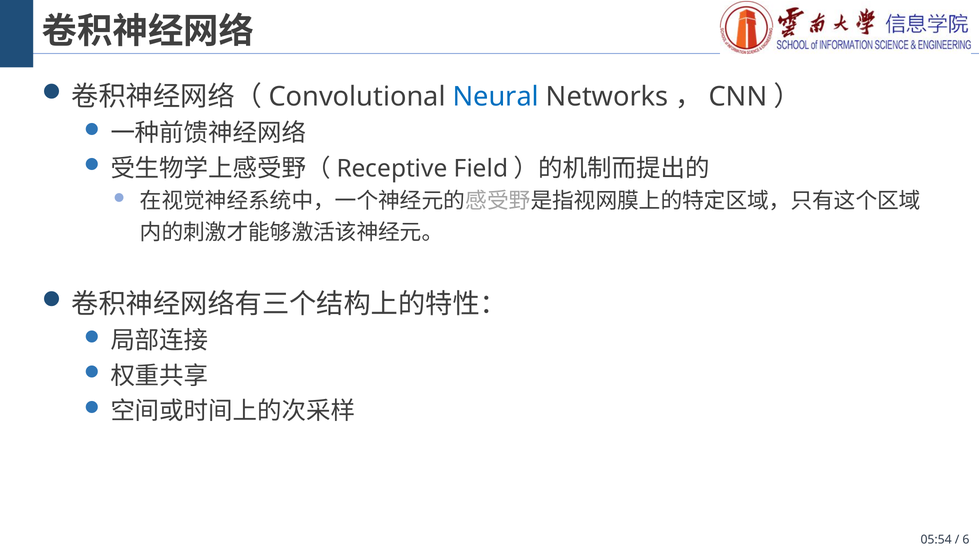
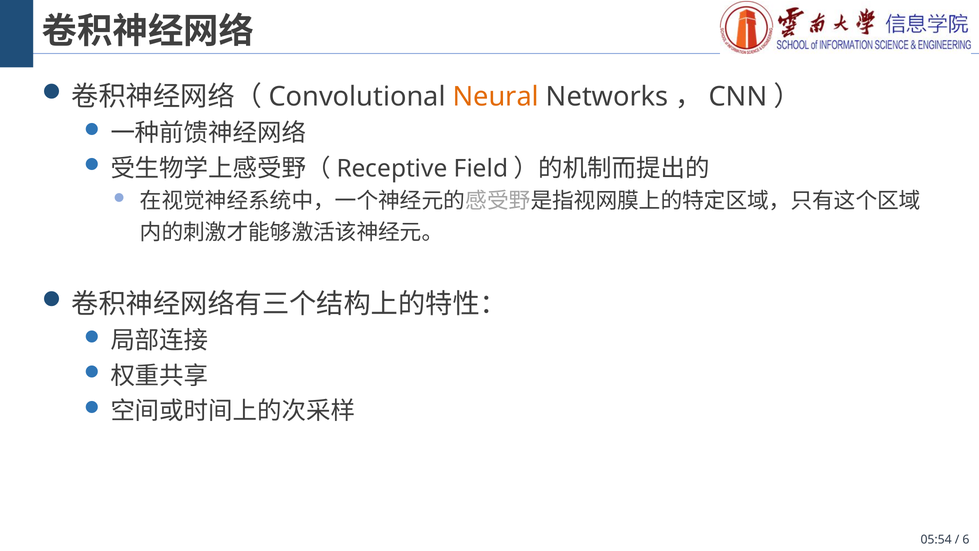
Neural colour: blue -> orange
